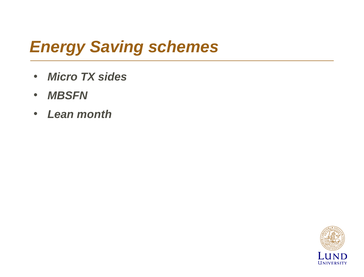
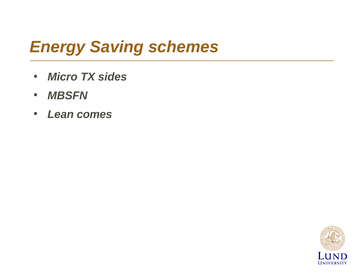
month: month -> comes
